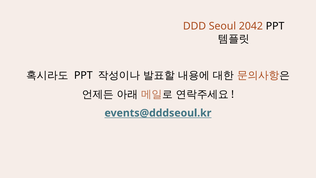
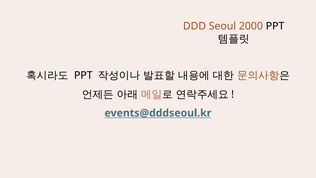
2042: 2042 -> 2000
